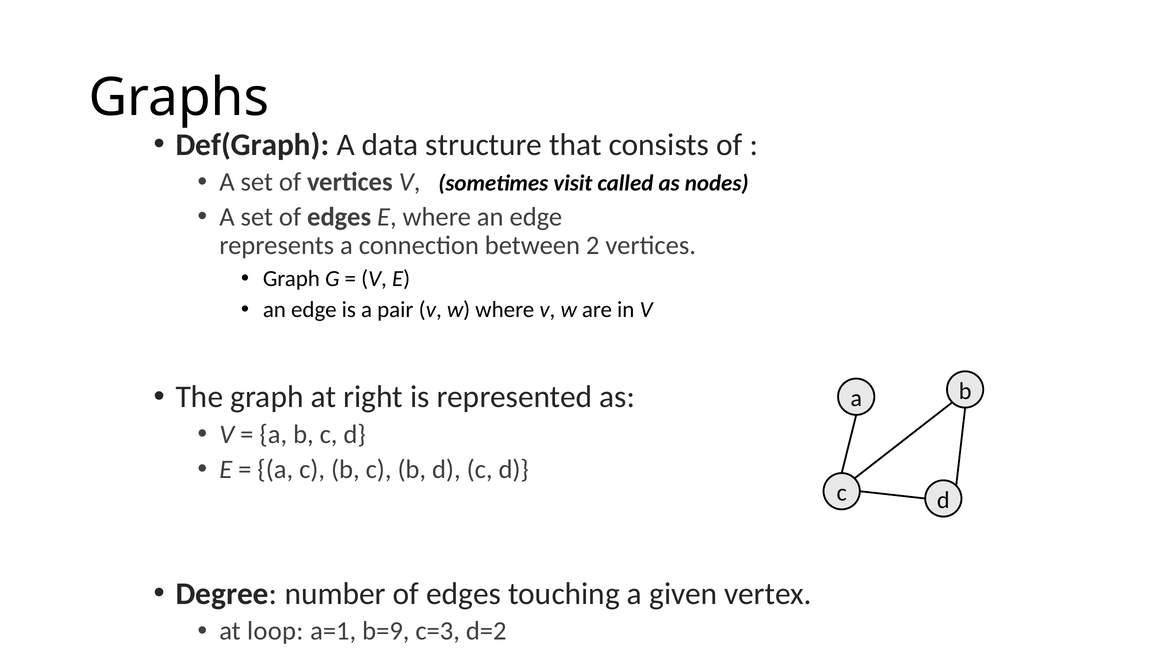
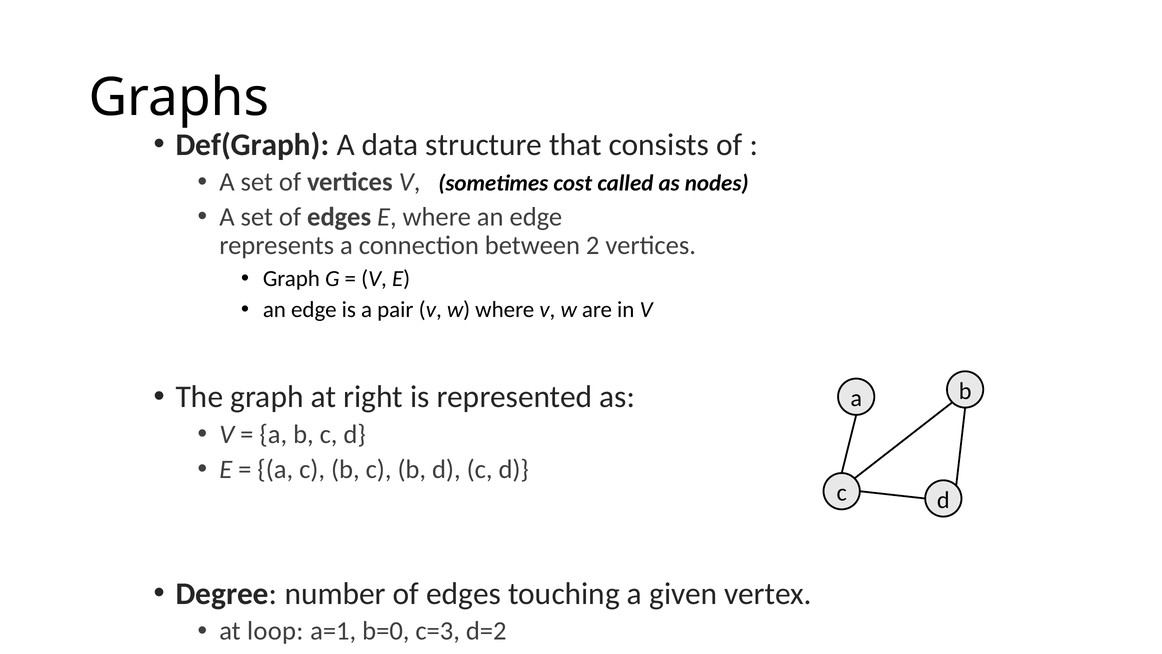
visit: visit -> cost
b=9: b=9 -> b=0
